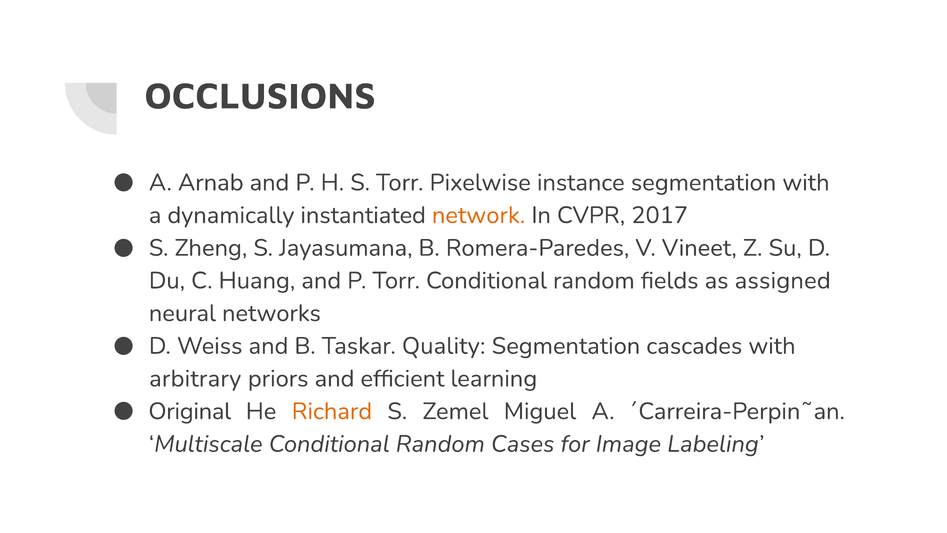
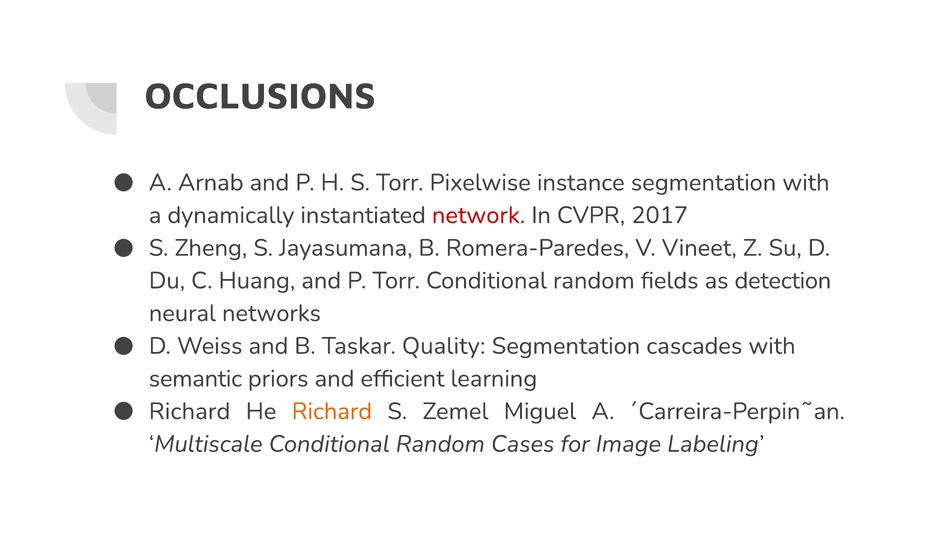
network colour: orange -> red
assigned: assigned -> detection
arbitrary: arbitrary -> semantic
Original at (190, 411): Original -> Richard
